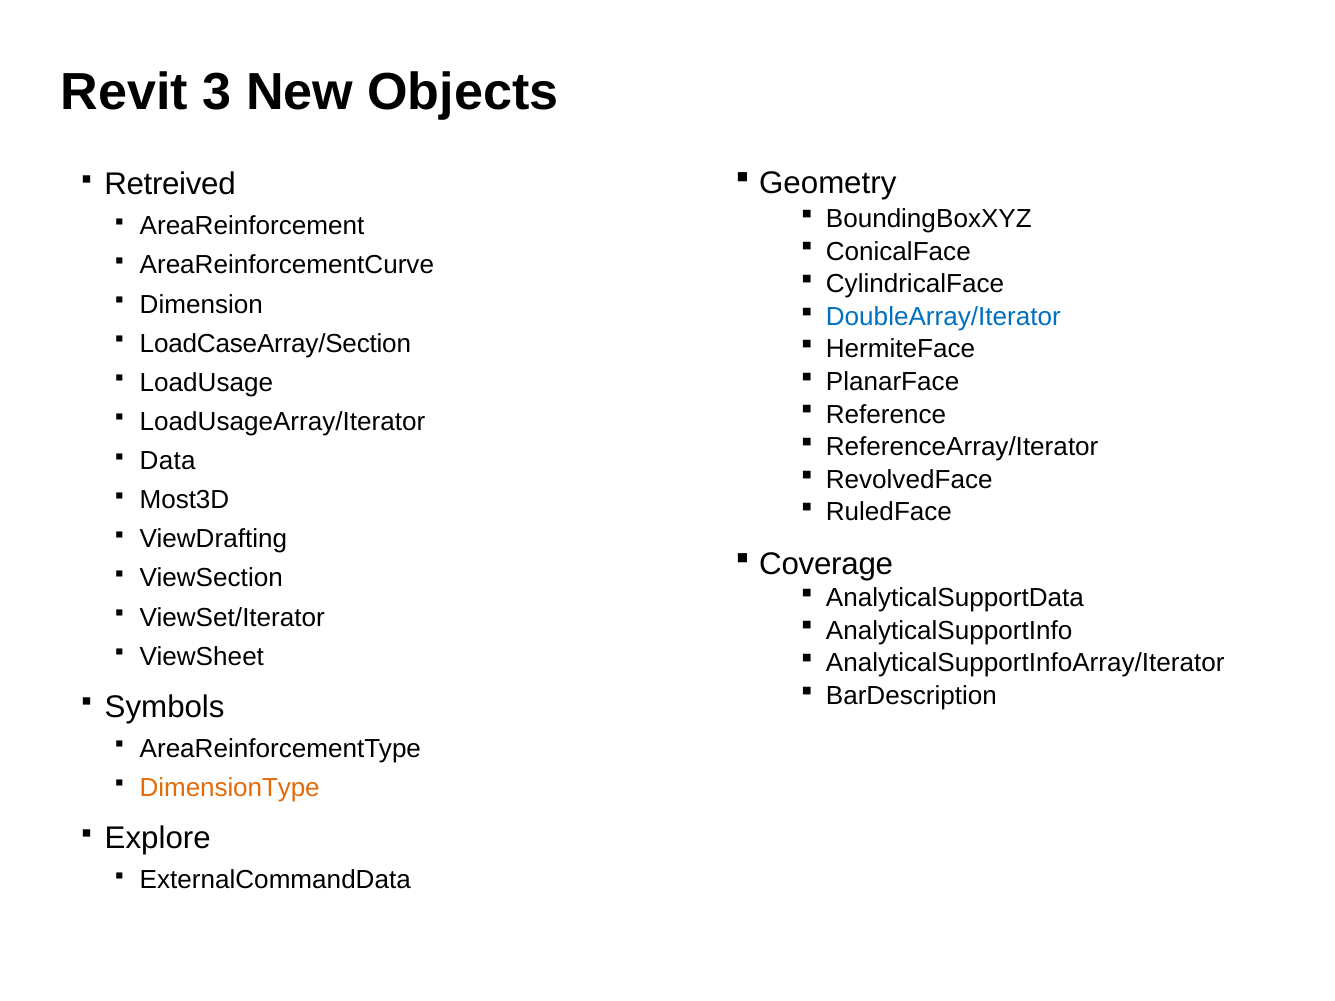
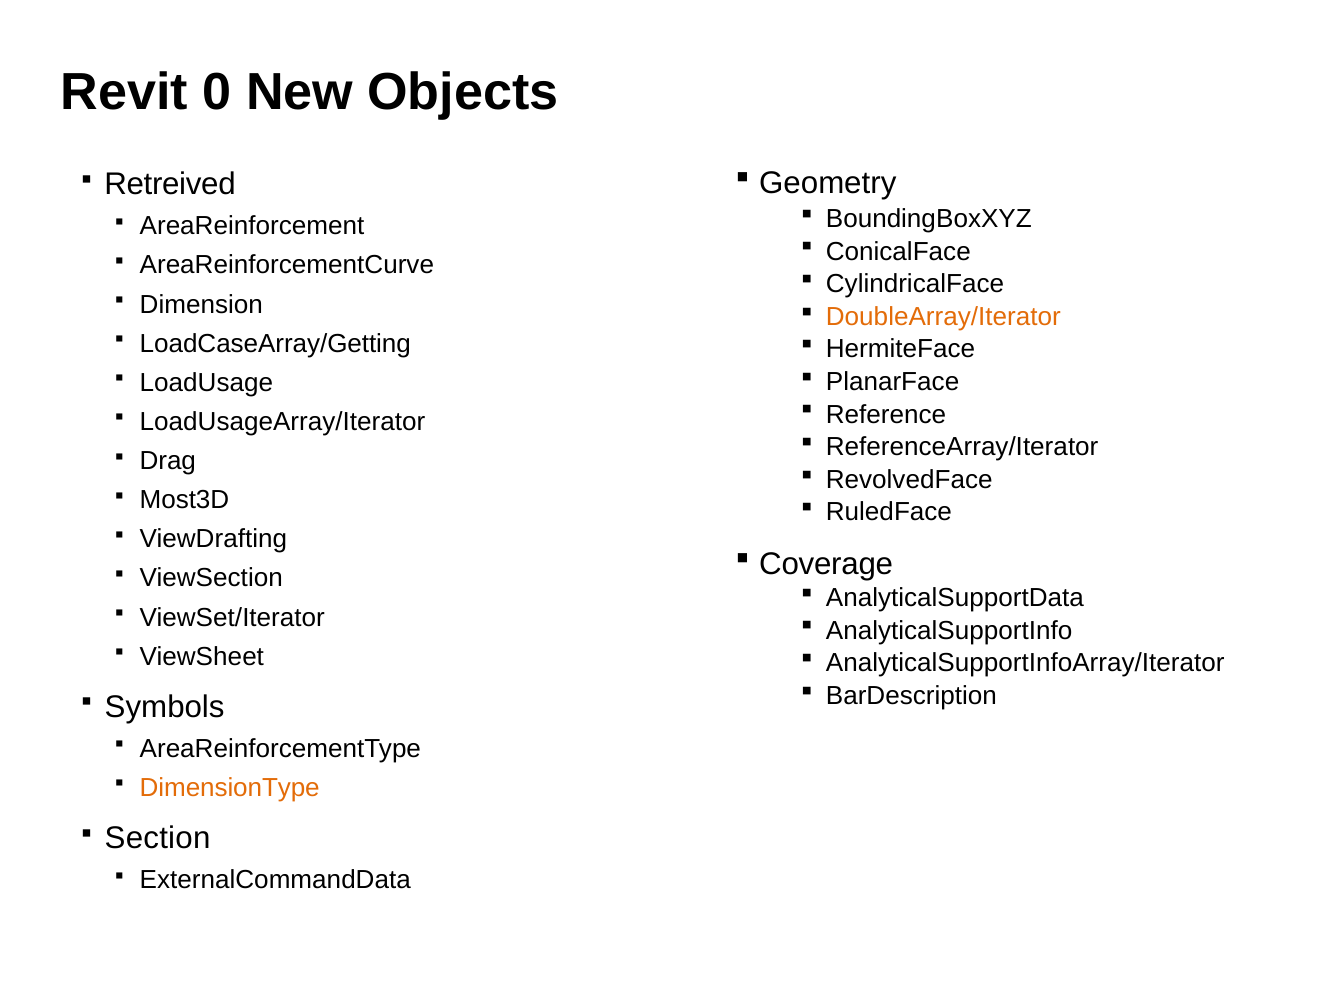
3: 3 -> 0
DoubleArray/Iterator colour: blue -> orange
LoadCaseArray/Section: LoadCaseArray/Section -> LoadCaseArray/Getting
Data: Data -> Drag
Explore: Explore -> Section
